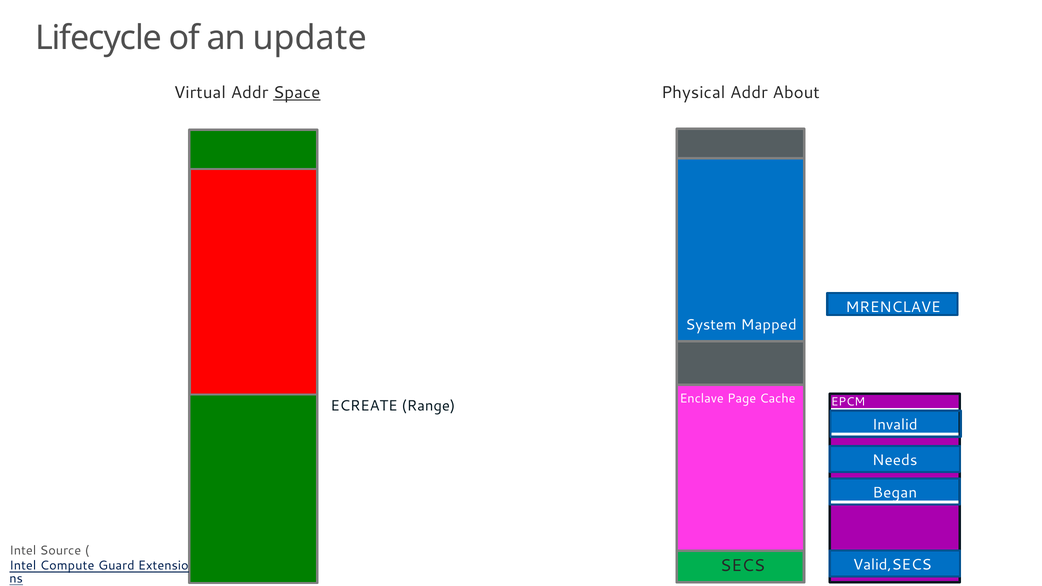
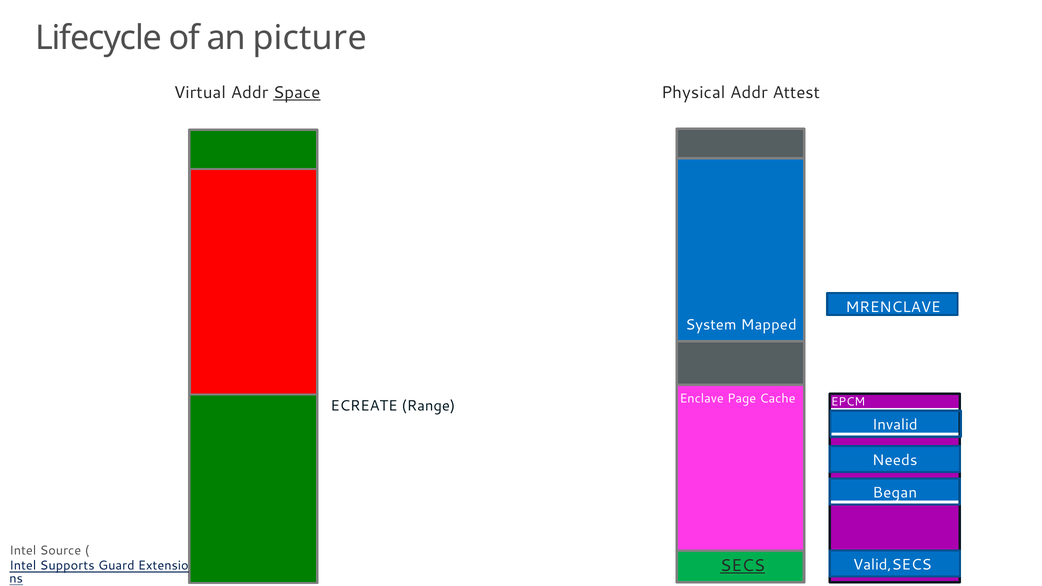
update: update -> picture
About: About -> Attest
SECS underline: none -> present
Compute: Compute -> Supports
